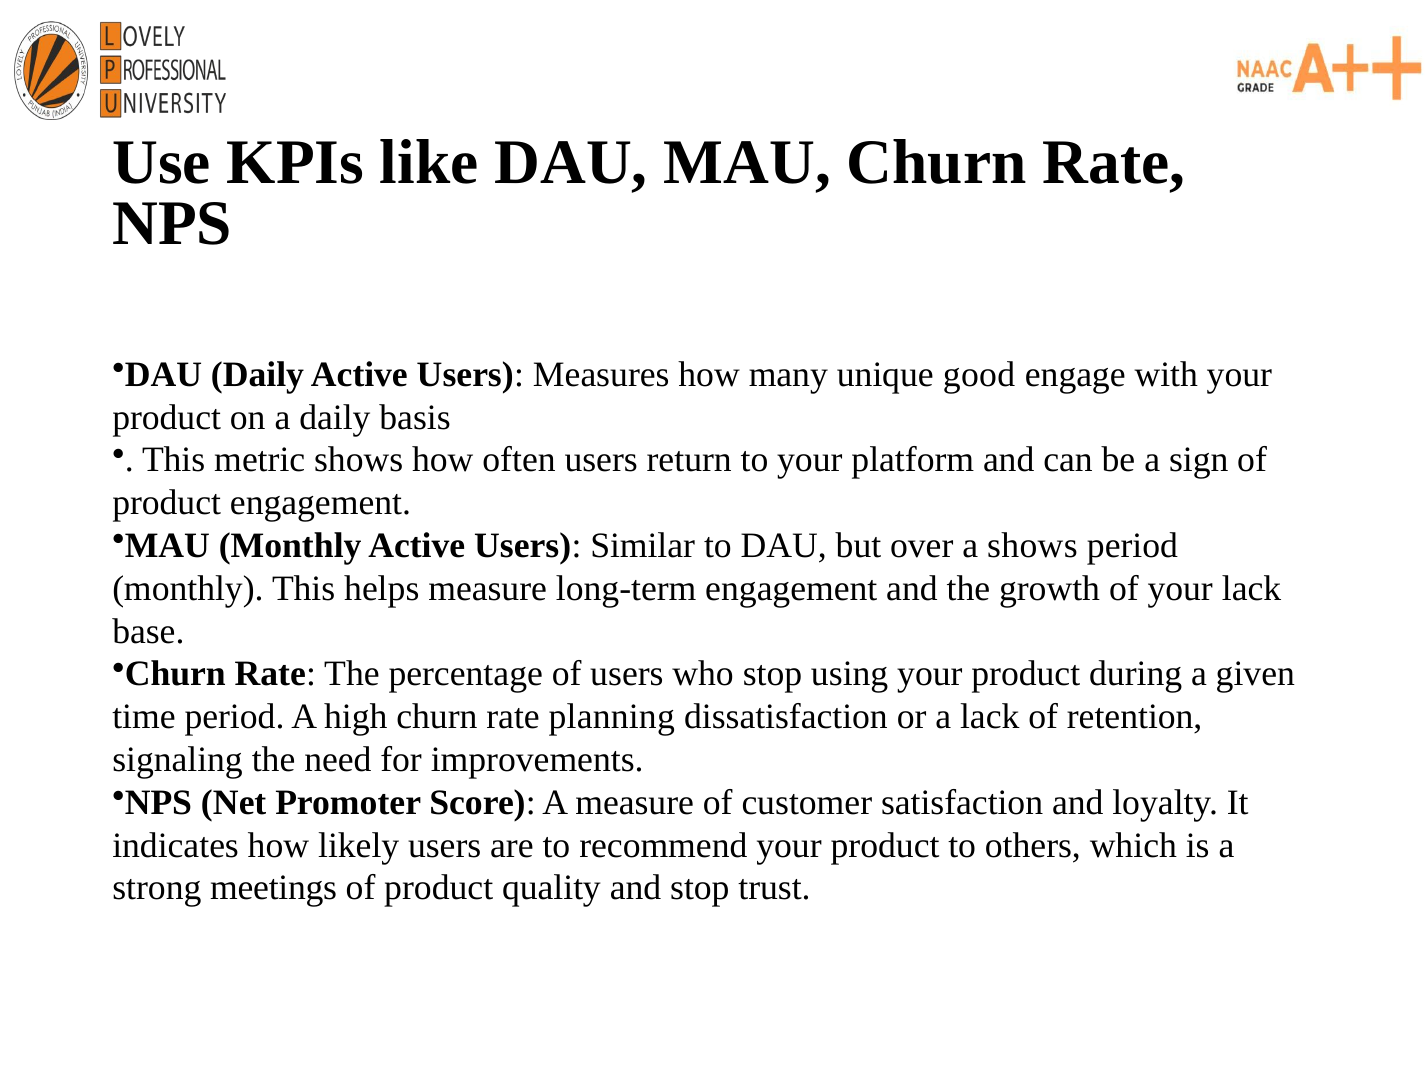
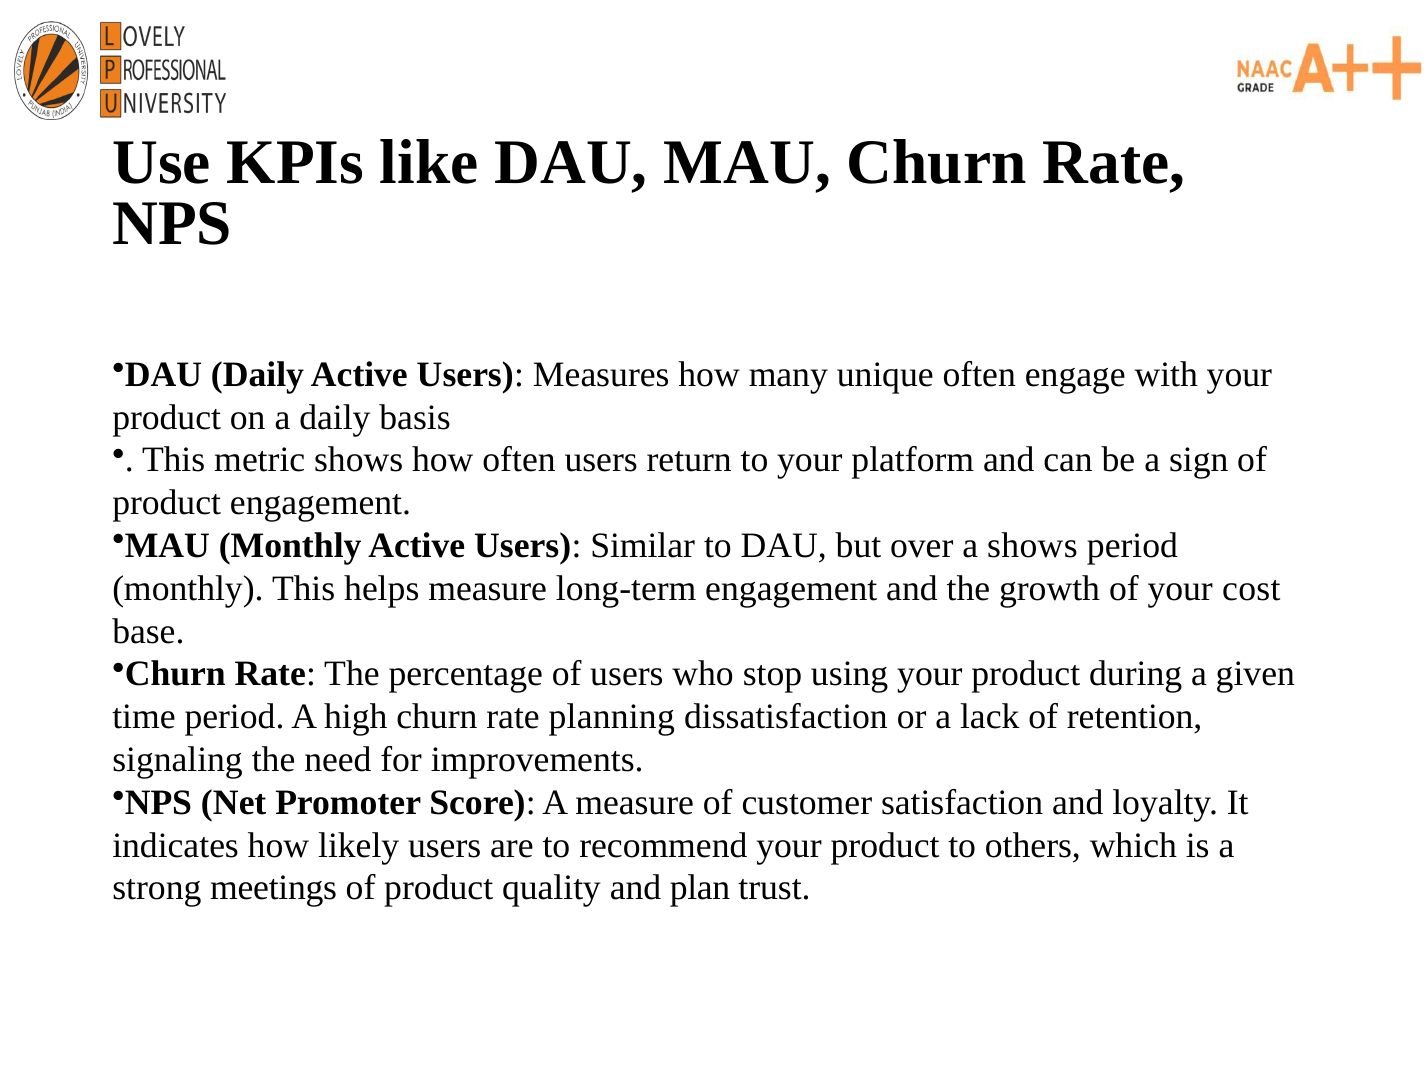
unique good: good -> often
your lack: lack -> cost
and stop: stop -> plan
